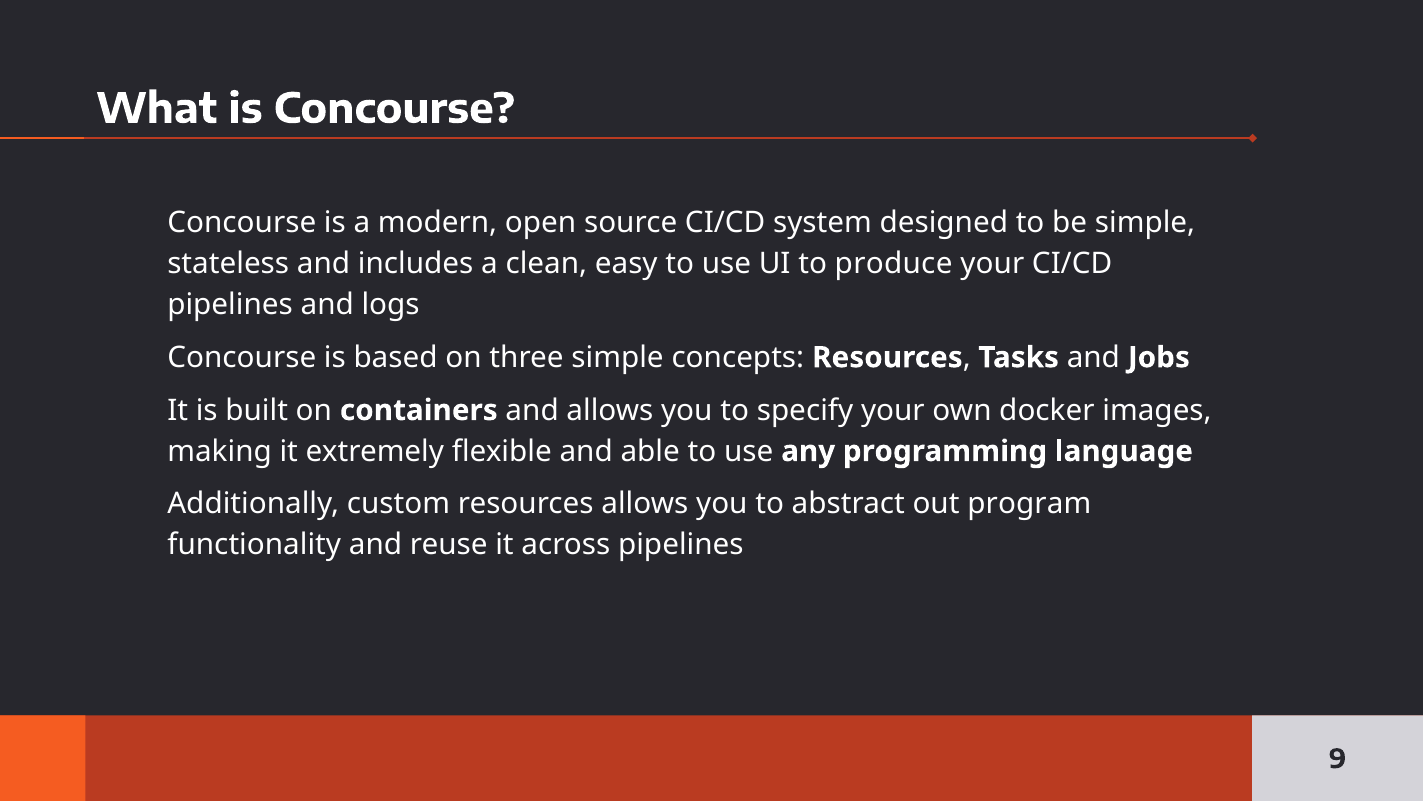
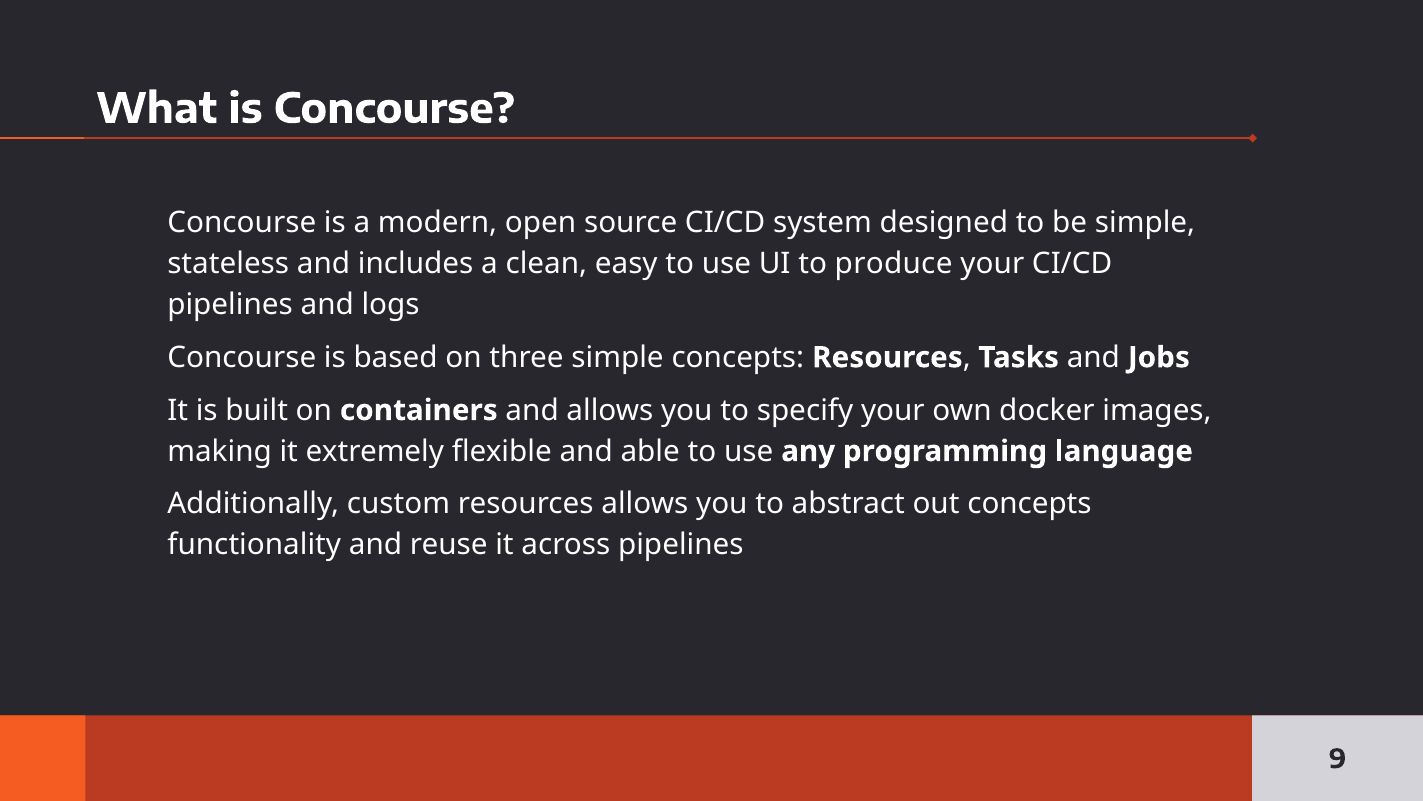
out program: program -> concepts
